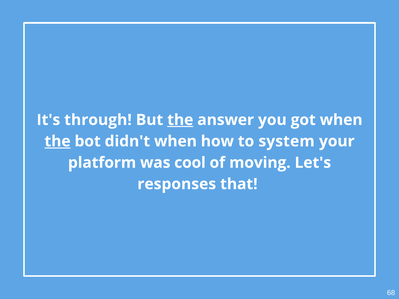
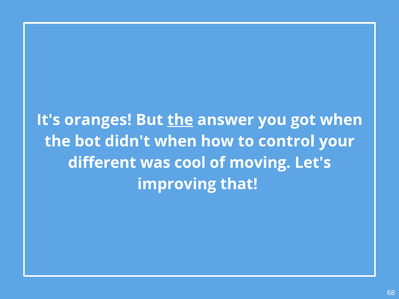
through: through -> oranges
the at (58, 141) underline: present -> none
system: system -> control
platform: platform -> different
responses: responses -> improving
